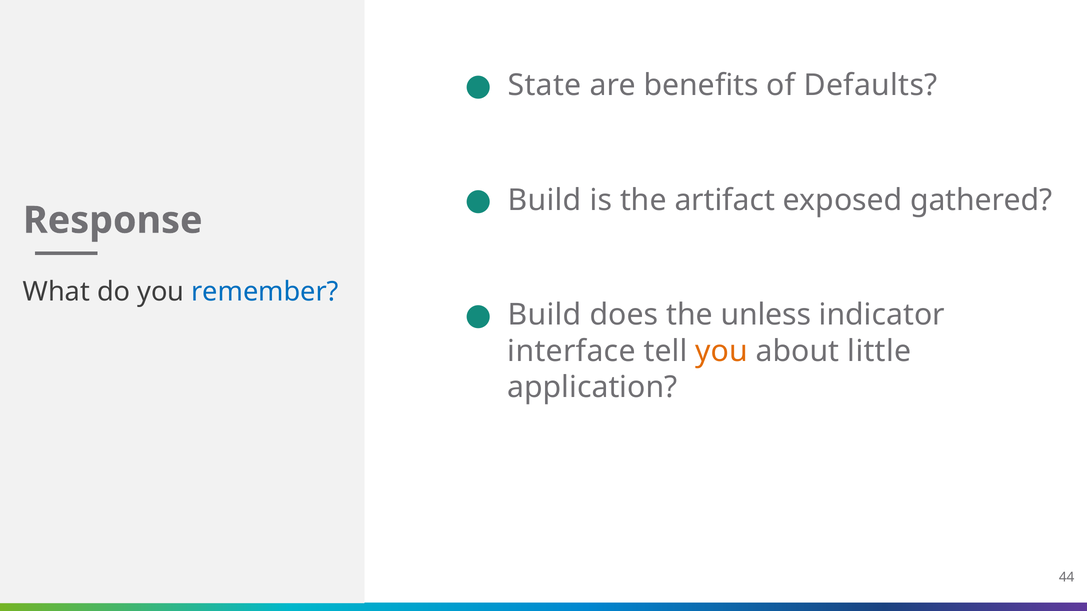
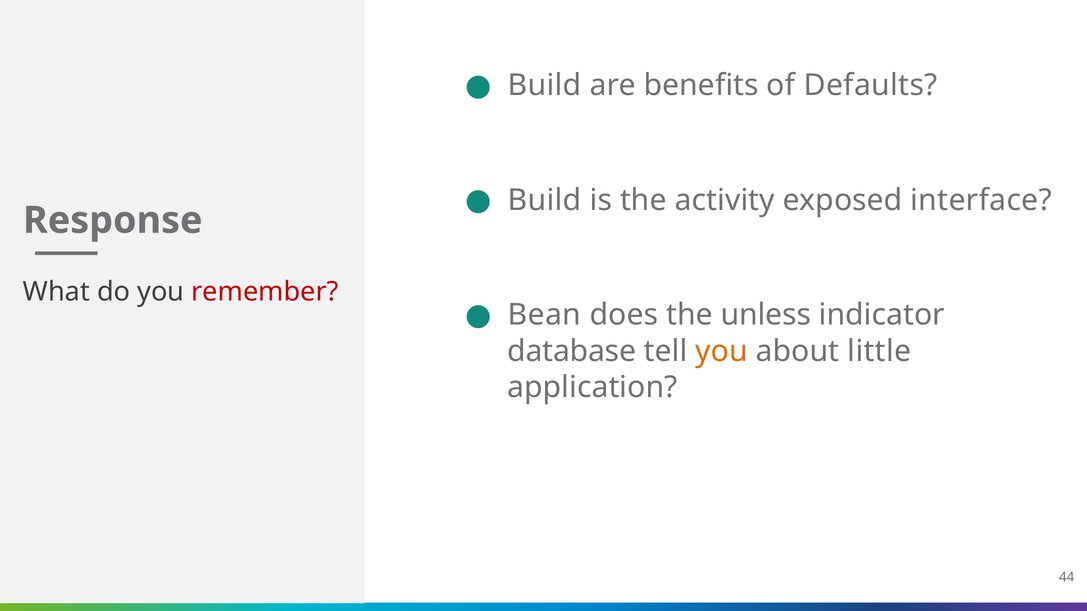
State at (545, 86): State -> Build
artifact: artifact -> activity
gathered: gathered -> interface
remember colour: blue -> red
Build at (545, 315): Build -> Bean
interface: interface -> database
